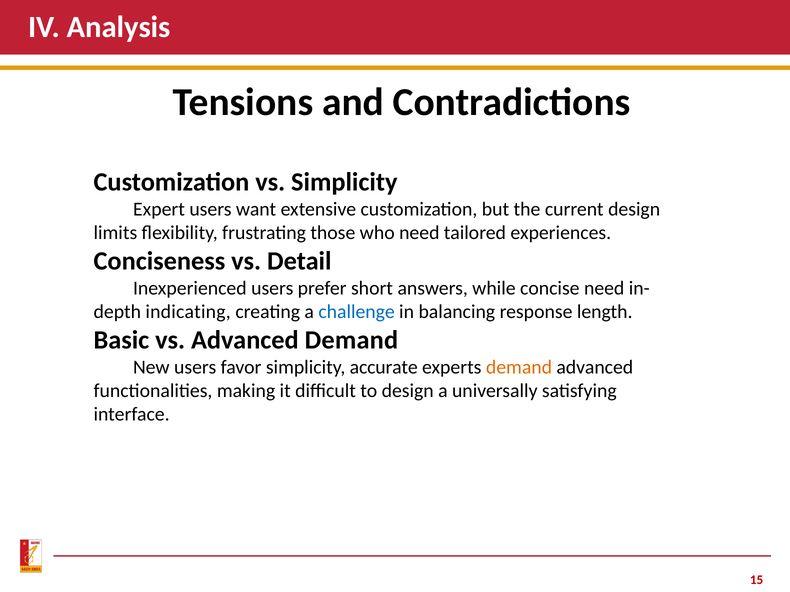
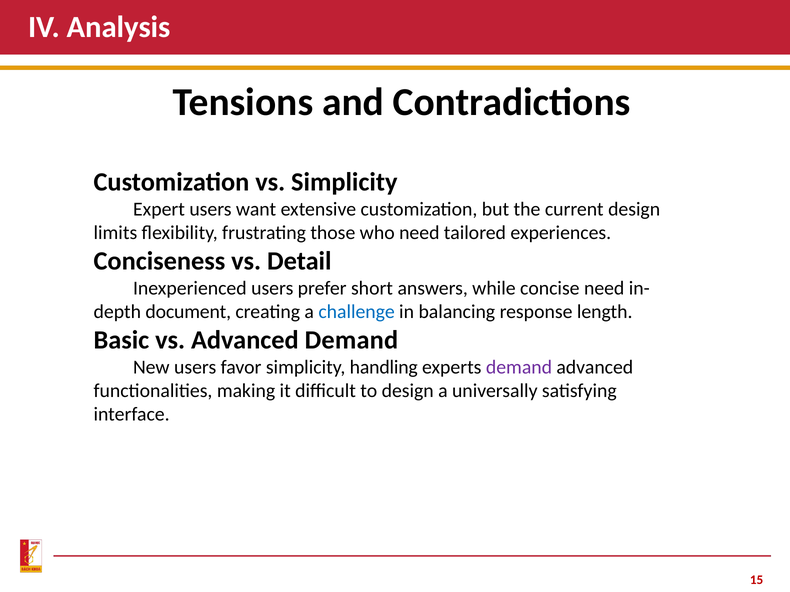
indicating: indicating -> document
accurate: accurate -> handling
demand at (519, 367) colour: orange -> purple
